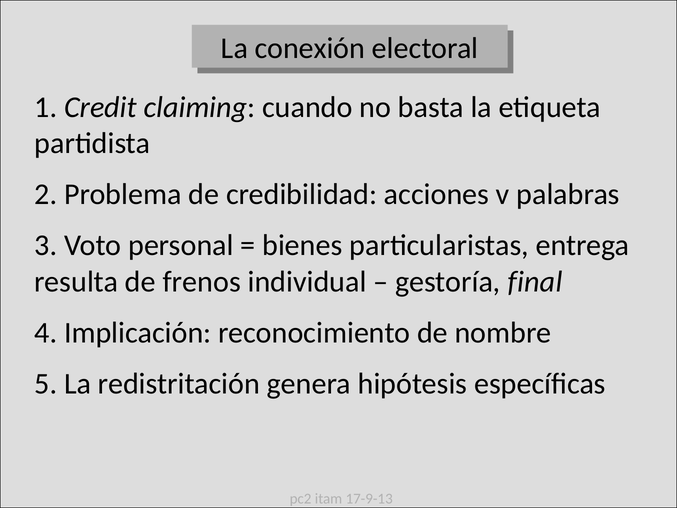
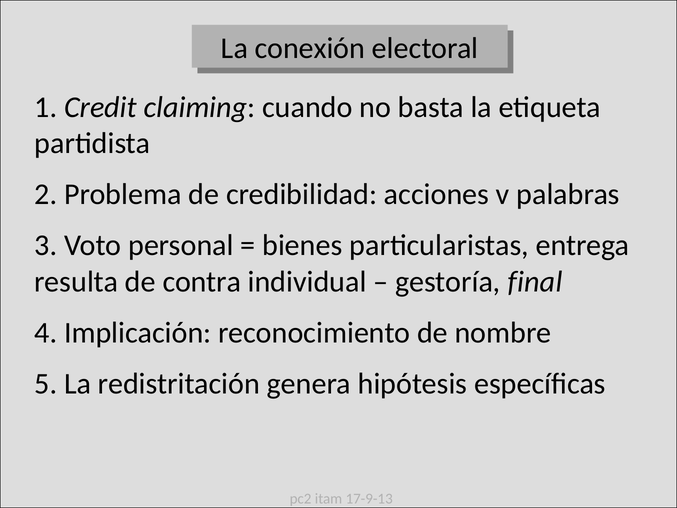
frenos: frenos -> contra
